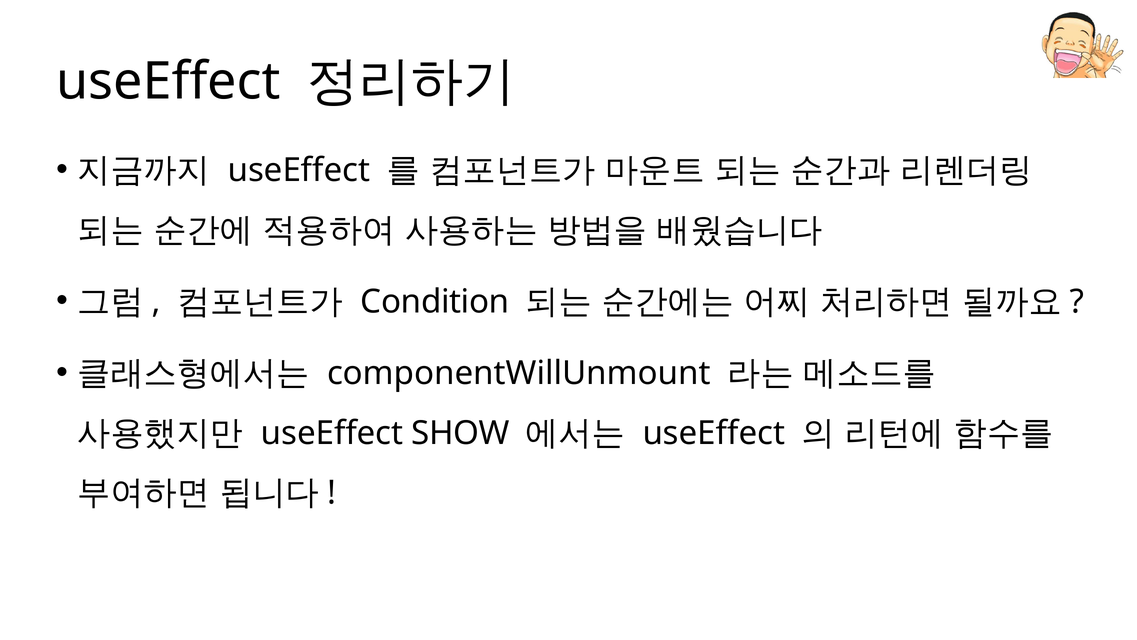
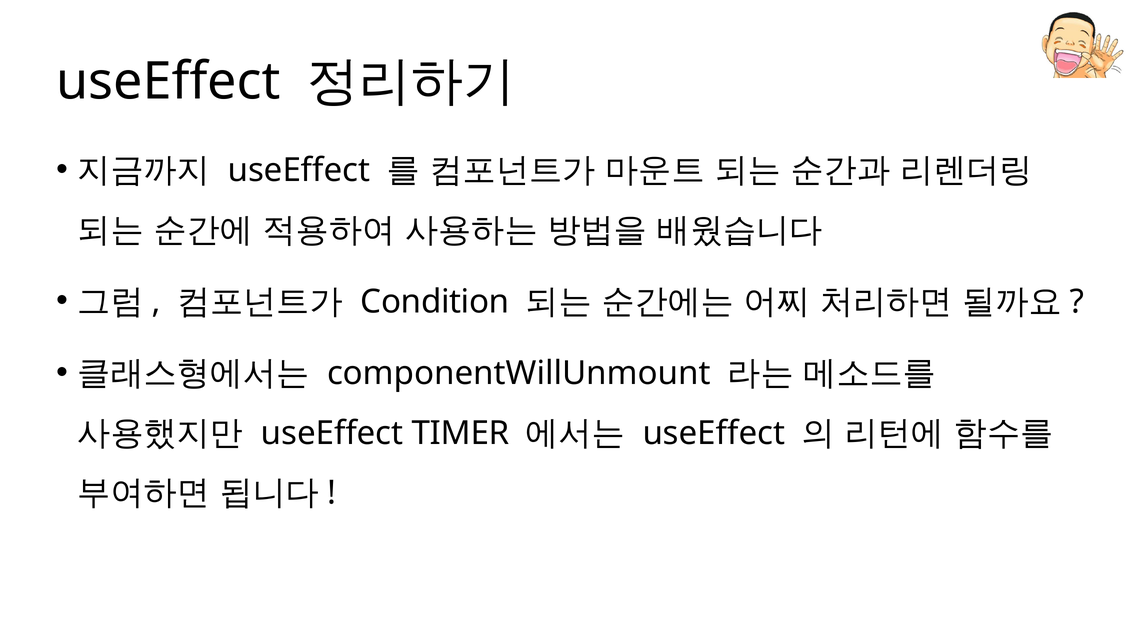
SHOW: SHOW -> TIMER
